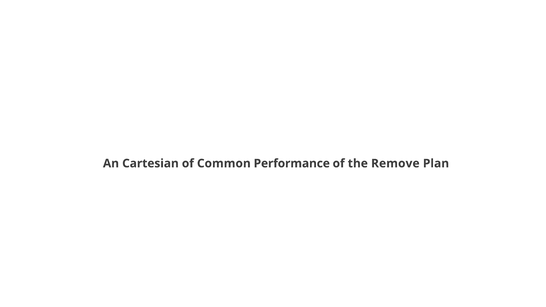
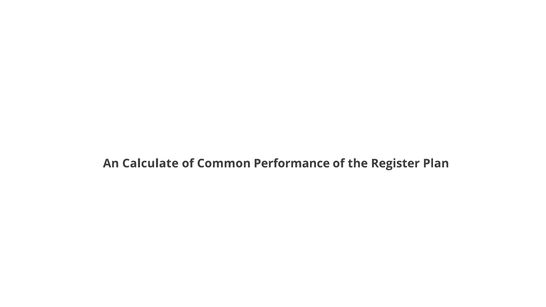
Cartesian: Cartesian -> Calculate
Remove: Remove -> Register
